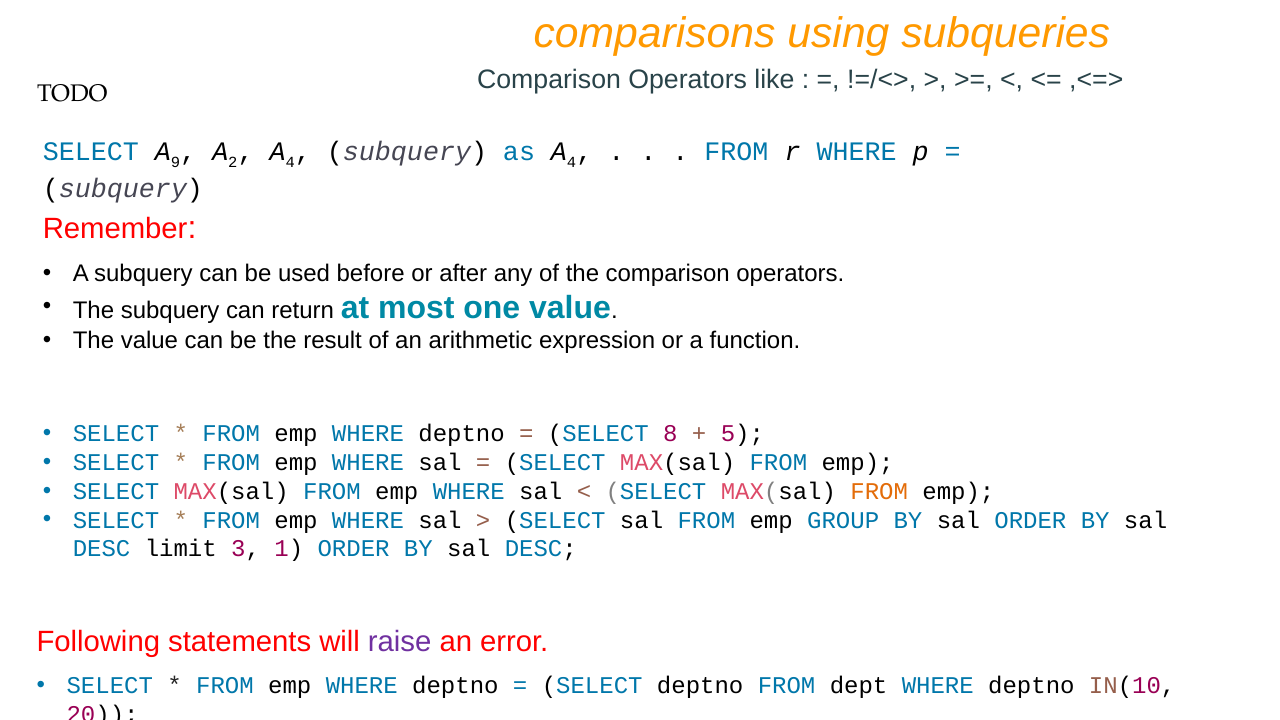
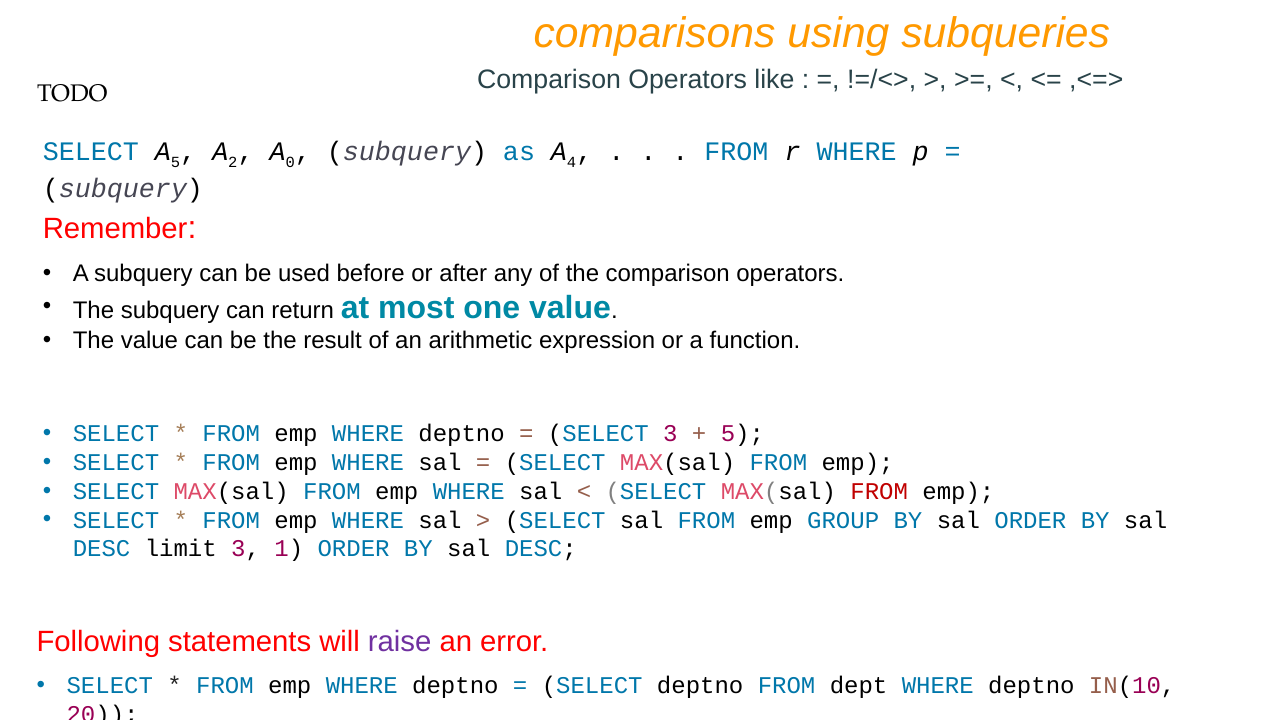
A 9: 9 -> 5
4 at (290, 162): 4 -> 0
SELECT 8: 8 -> 3
FROM at (879, 491) colour: orange -> red
